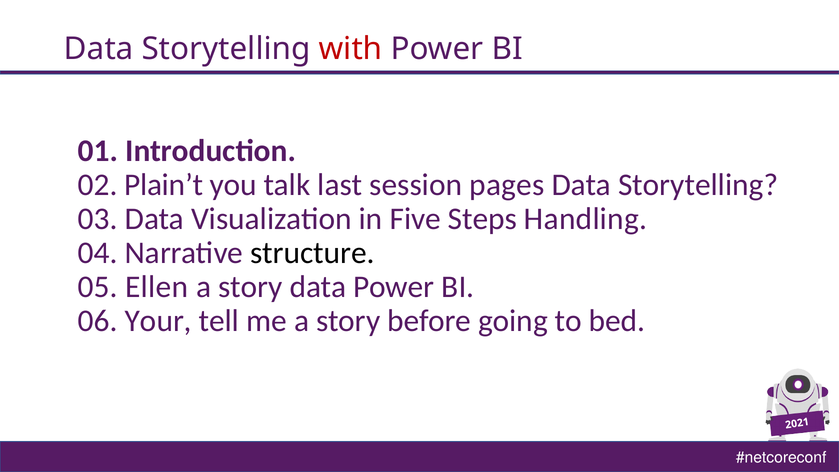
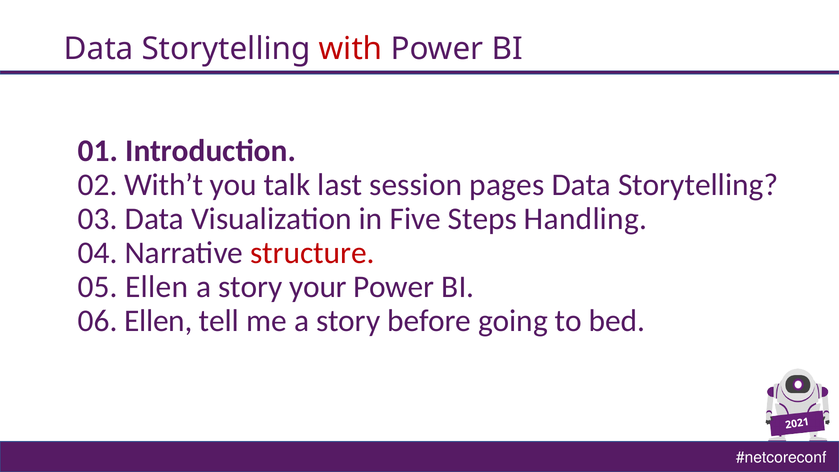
Plain’t: Plain’t -> With’t
structure colour: black -> red
story data: data -> your
06 Your: Your -> Ellen
